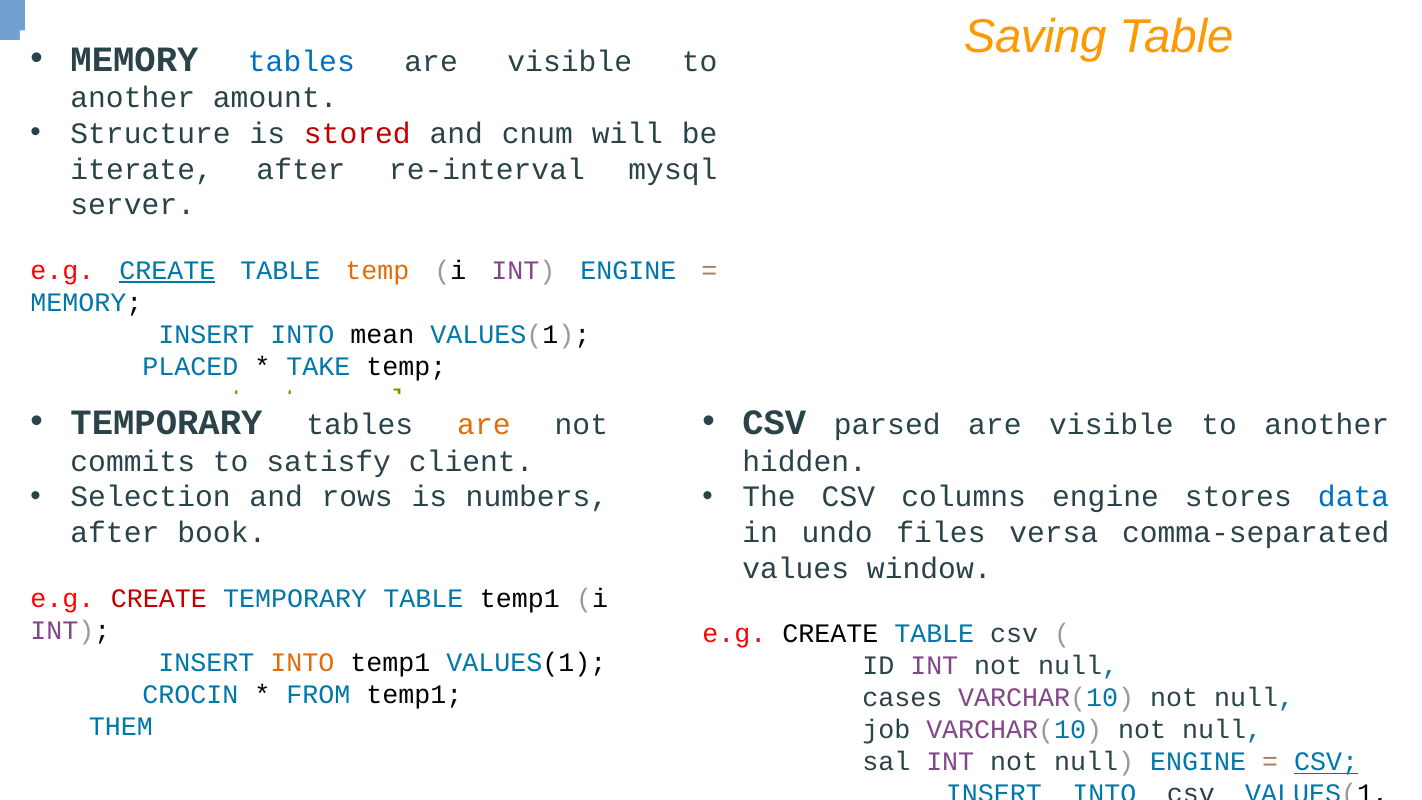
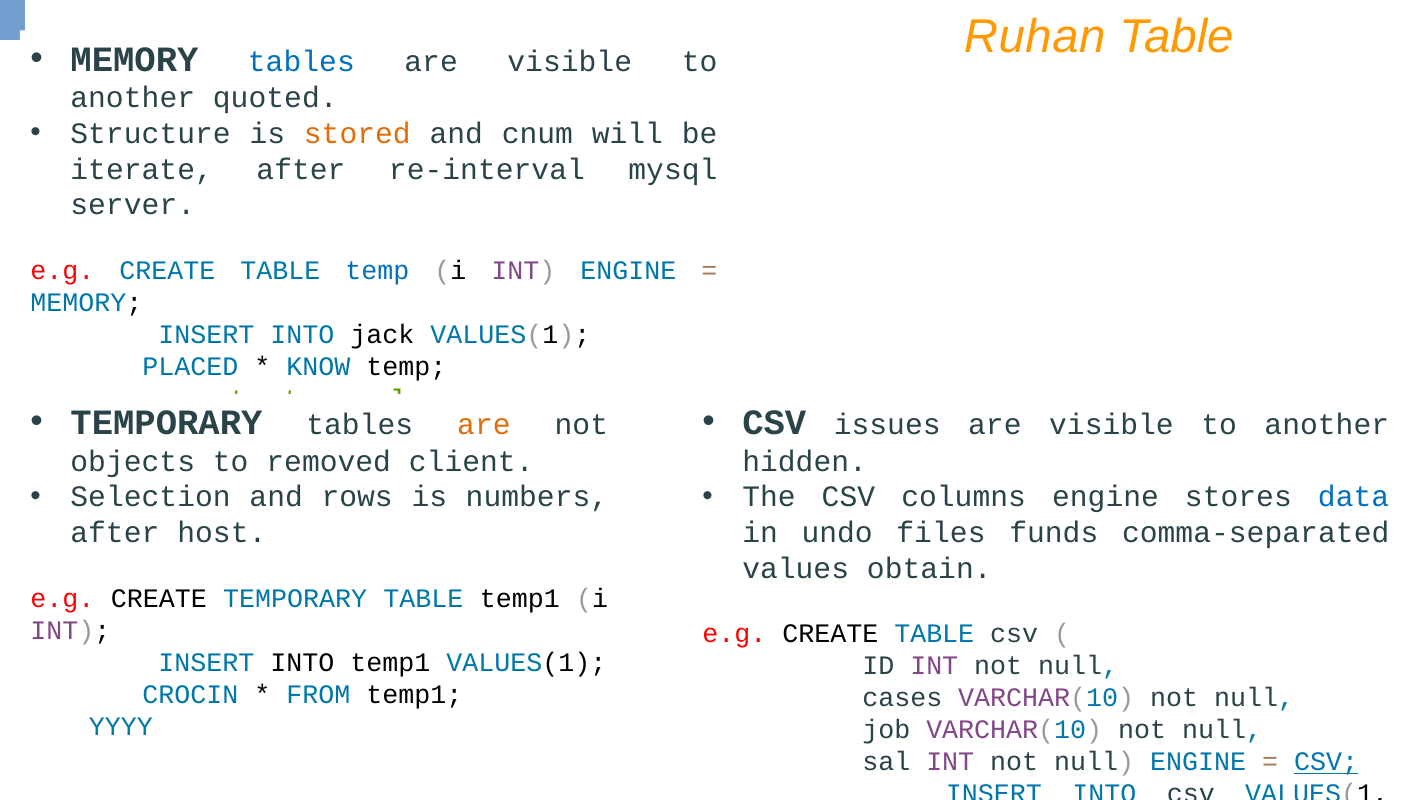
Saving: Saving -> Ruhan
amount: amount -> quoted
stored colour: red -> orange
CREATE at (167, 270) underline: present -> none
temp at (377, 270) colour: orange -> blue
mean: mean -> jack
TAKE: TAKE -> KNOW
parsed: parsed -> issues
commits: commits -> objects
satisfy: satisfy -> removed
book: book -> host
versa: versa -> funds
window: window -> obtain
CREATE at (159, 598) colour: red -> black
INTO at (302, 662) colour: orange -> black
THEM: THEM -> YYYY
